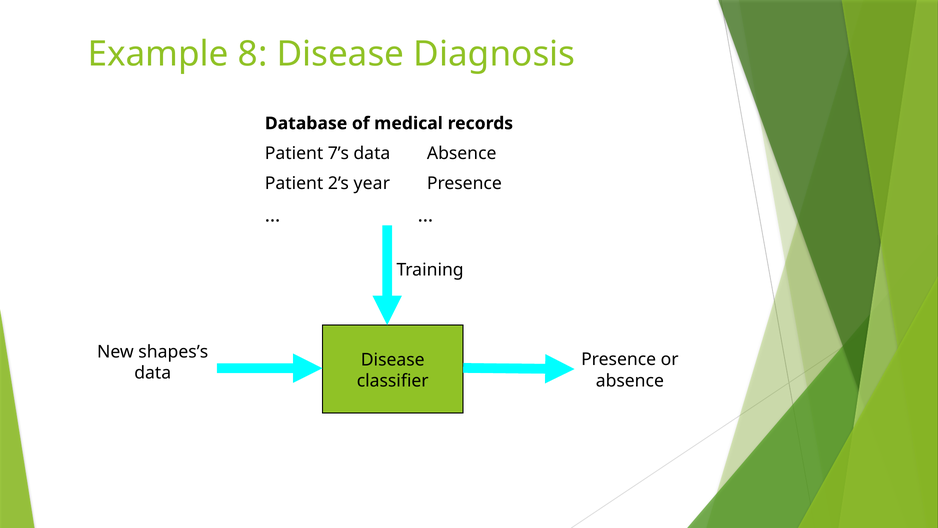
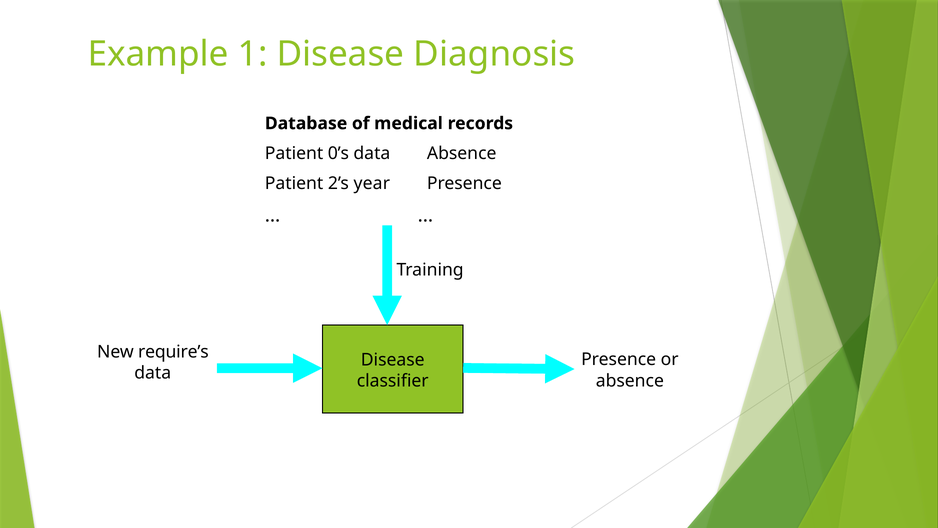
8: 8 -> 1
7’s: 7’s -> 0’s
shapes’s: shapes’s -> require’s
